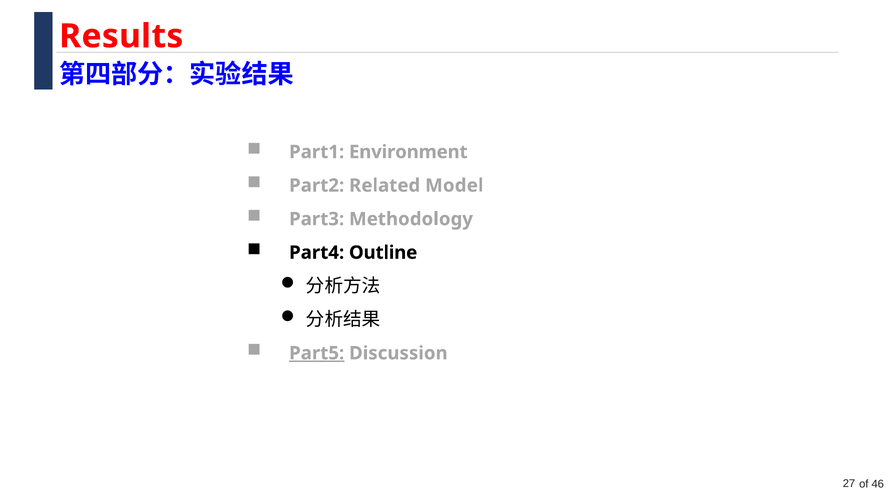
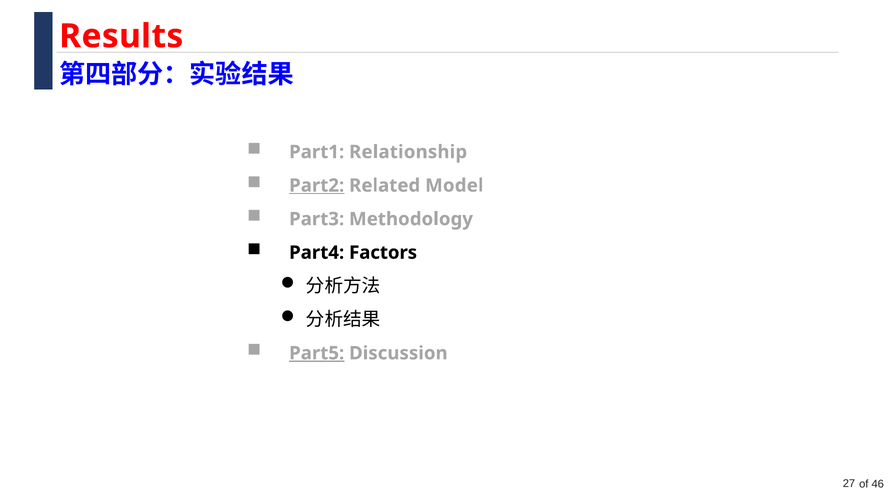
Environment: Environment -> Relationship
Part2 underline: none -> present
Outline: Outline -> Factors
